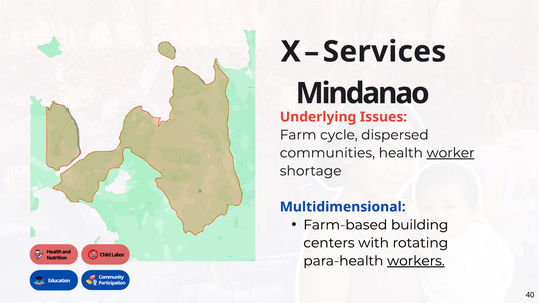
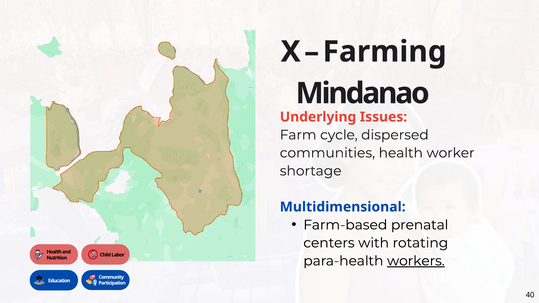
Services: Services -> Farming
worker underline: present -> none
building: building -> prenatal
